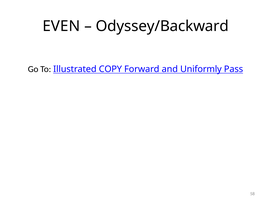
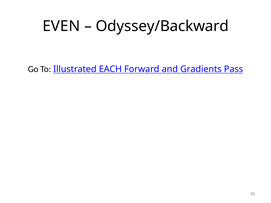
COPY: COPY -> EACH
Uniformly: Uniformly -> Gradients
